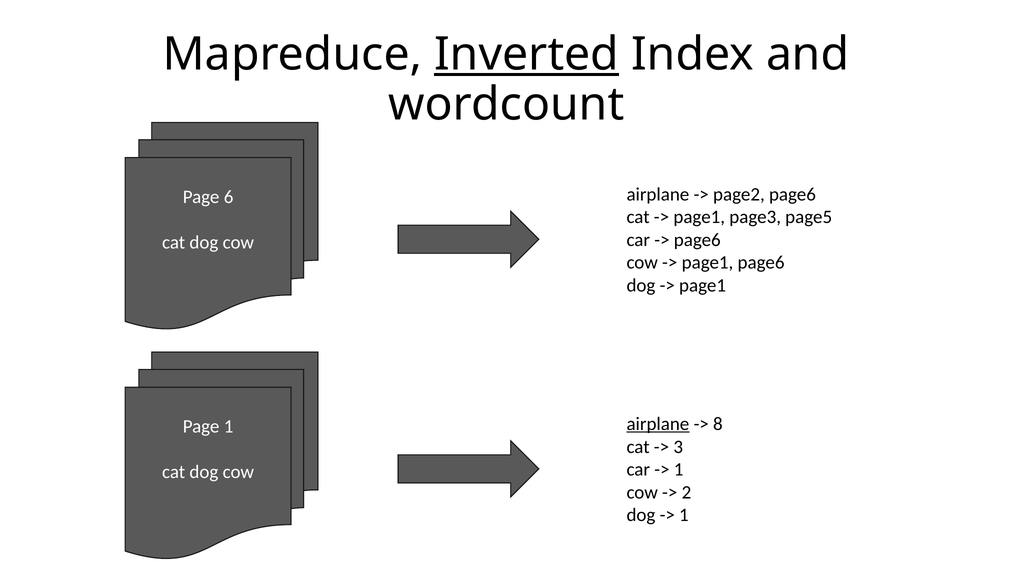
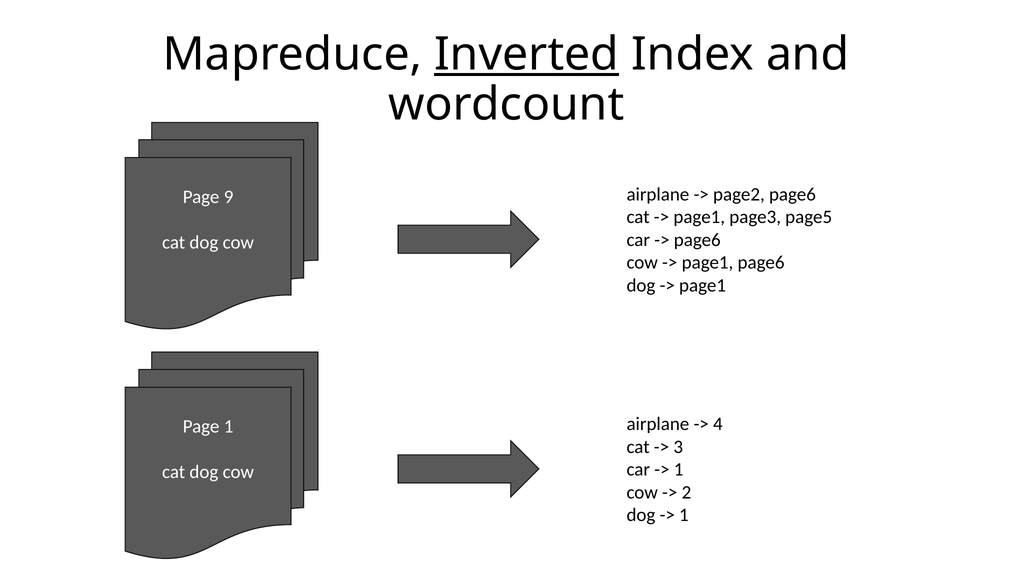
6: 6 -> 9
airplane at (658, 424) underline: present -> none
8: 8 -> 4
